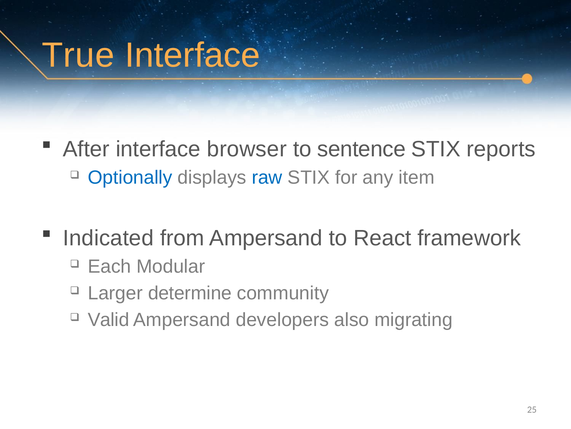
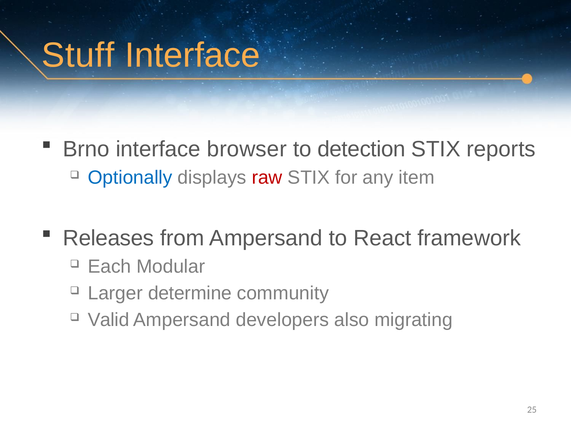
True: True -> Stuff
After: After -> Brno
sentence: sentence -> detection
raw colour: blue -> red
Indicated: Indicated -> Releases
